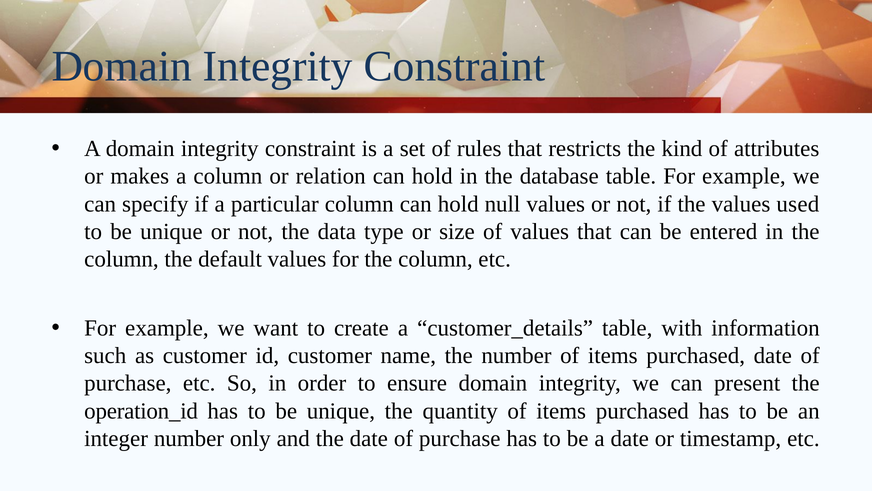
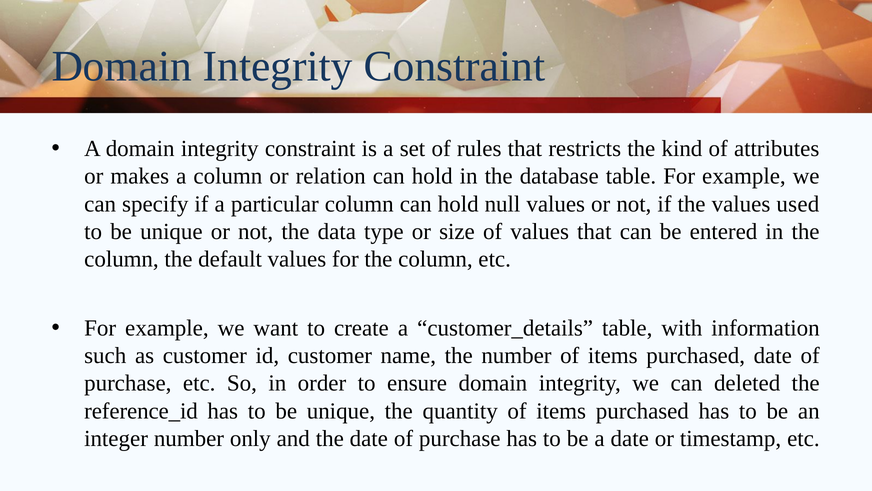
present: present -> deleted
operation_id: operation_id -> reference_id
